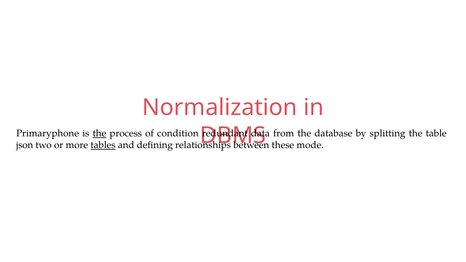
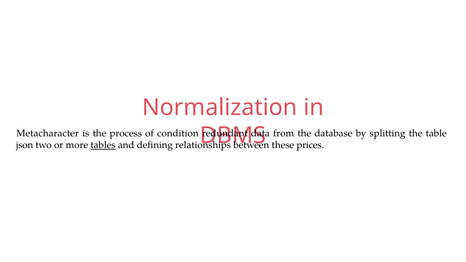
Primaryphone: Primaryphone -> Metacharacter
the at (99, 133) underline: present -> none
mode: mode -> prices
